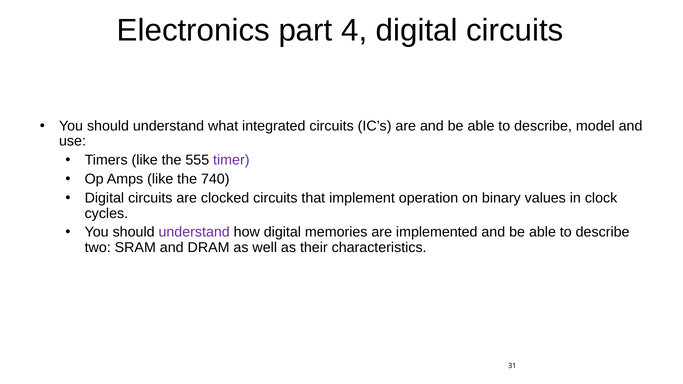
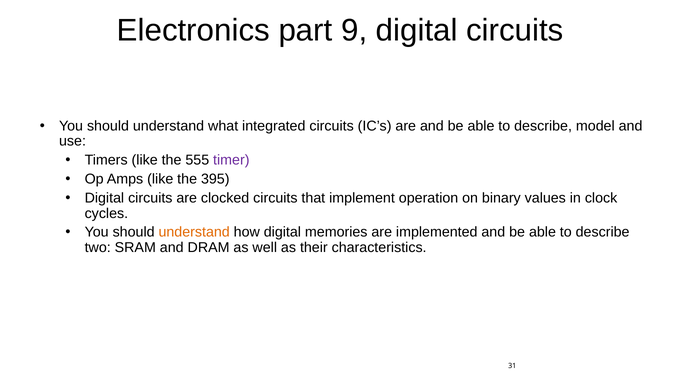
4: 4 -> 9
740: 740 -> 395
understand at (194, 232) colour: purple -> orange
